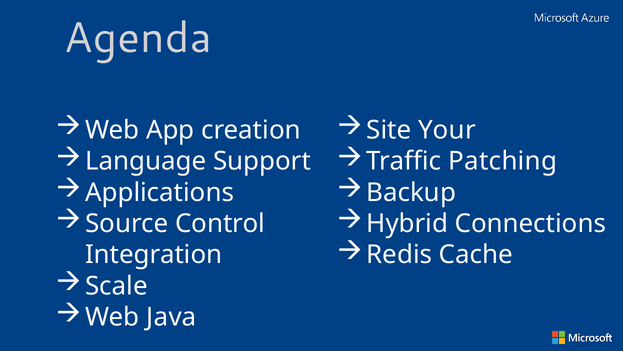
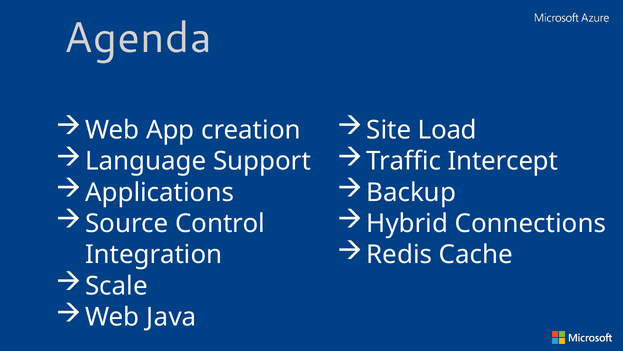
Your: Your -> Load
Patching: Patching -> Intercept
